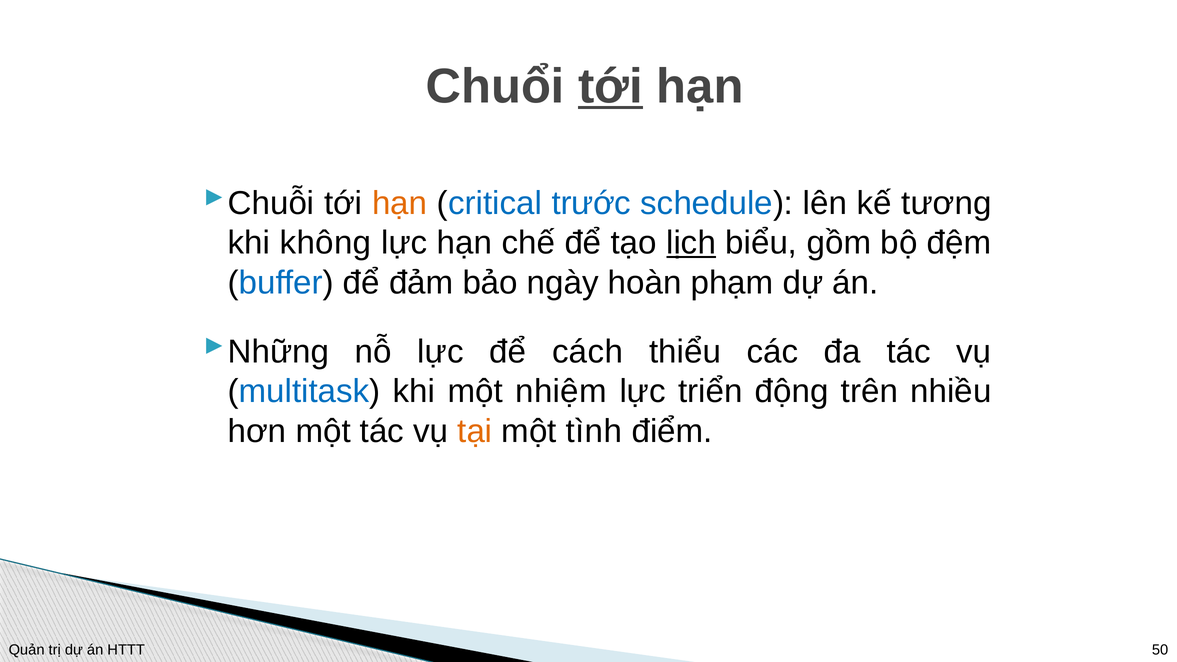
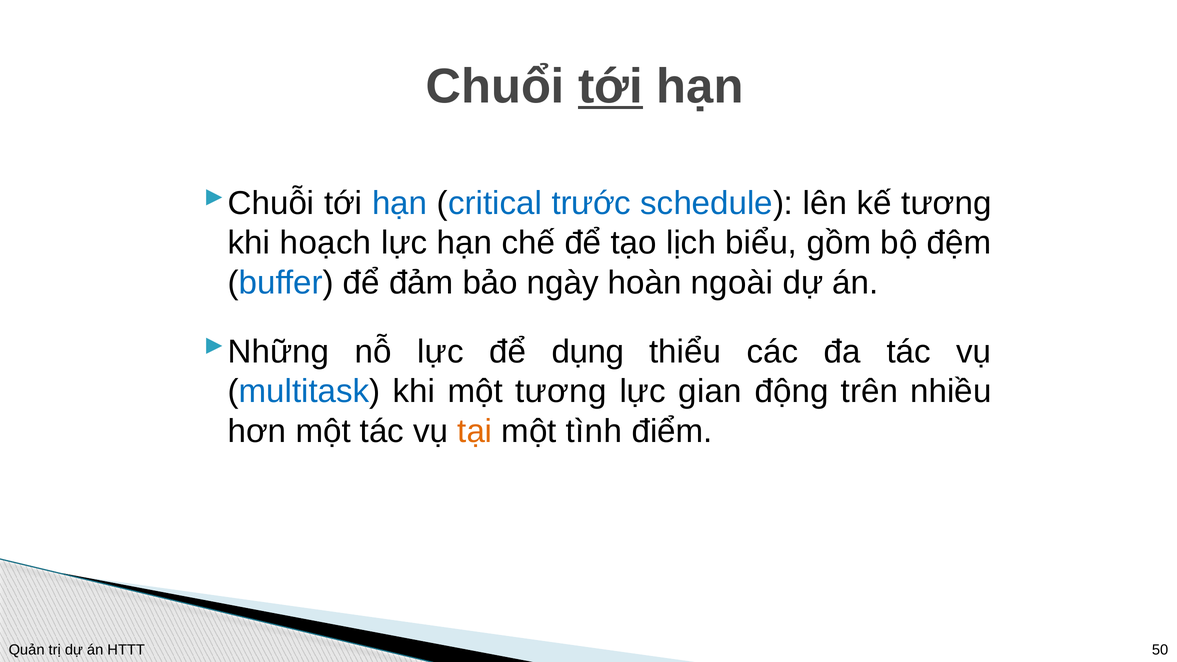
hạn at (400, 203) colour: orange -> blue
không: không -> hoạch
lịch underline: present -> none
phạm: phạm -> ngoài
cách: cách -> dụng
một nhiệm: nhiệm -> tương
triển: triển -> gian
